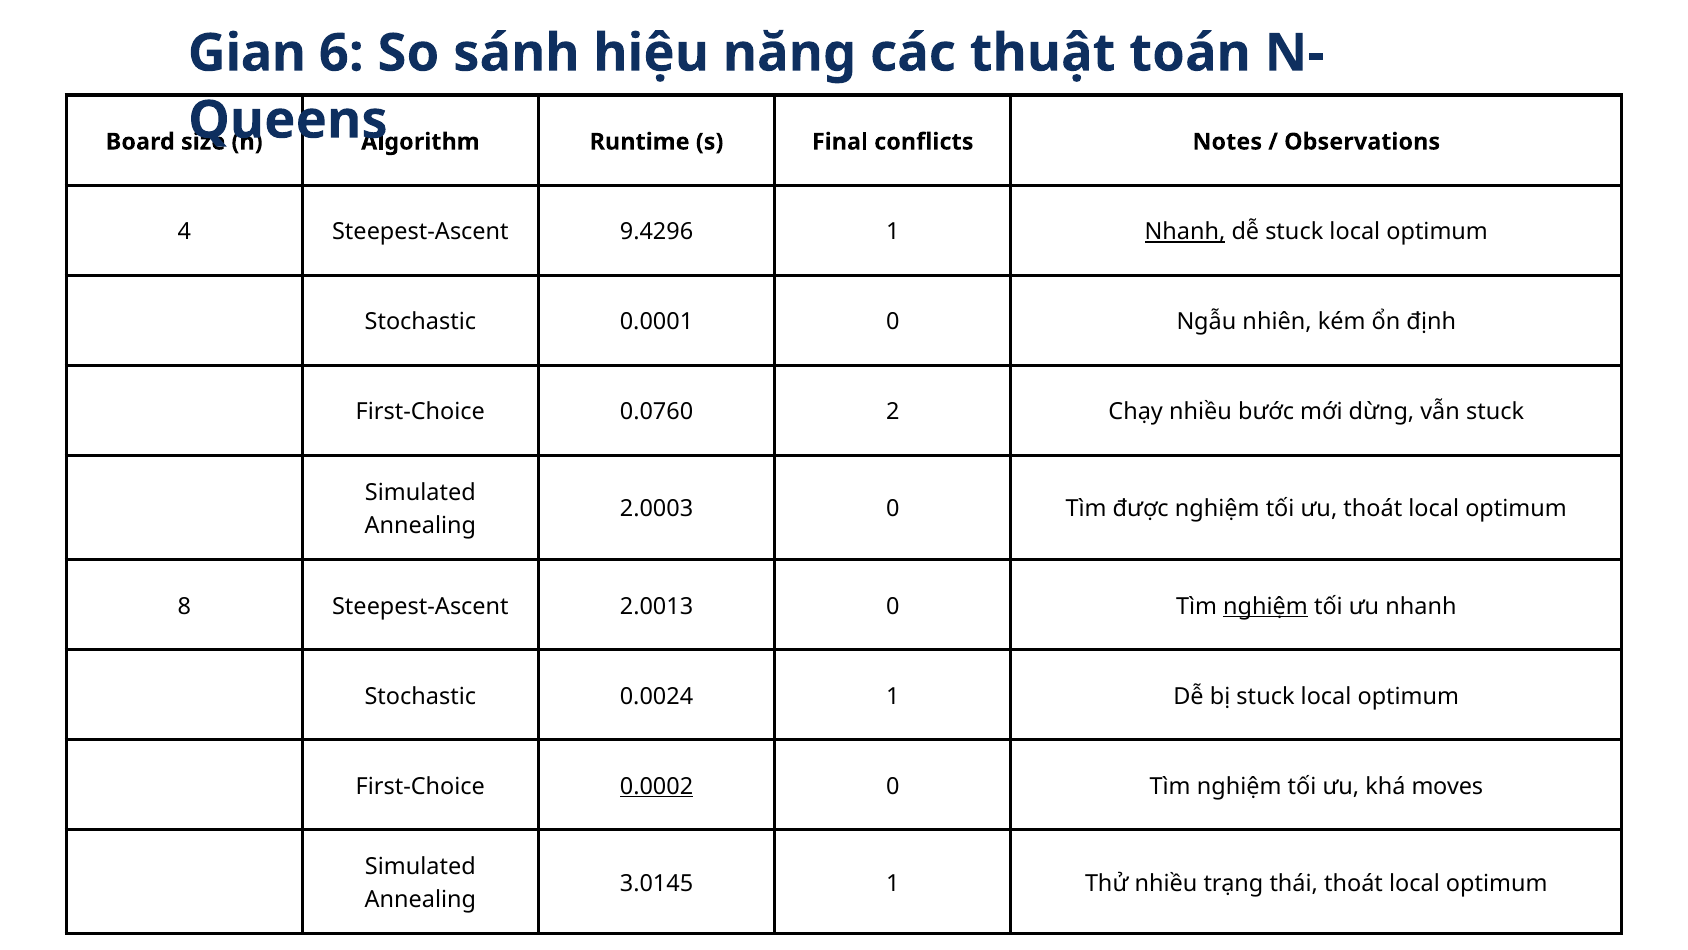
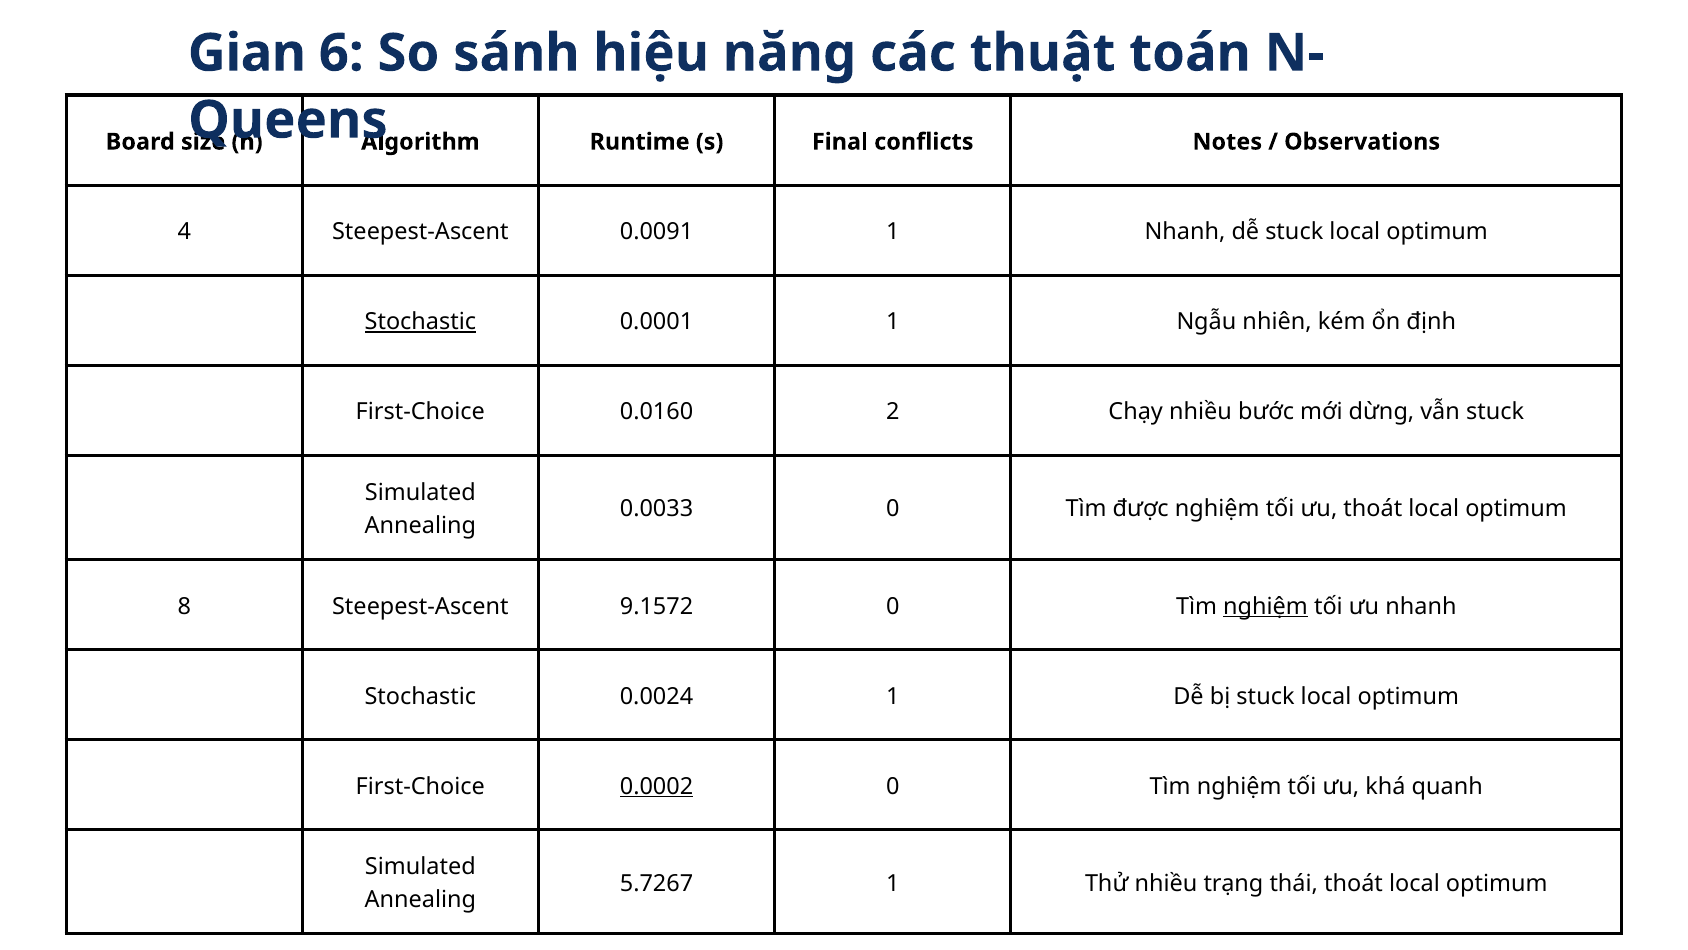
9.4296: 9.4296 -> 0.0091
Nhanh at (1185, 232) underline: present -> none
Stochastic at (420, 322) underline: none -> present
0.0001 0: 0 -> 1
0.0760: 0.0760 -> 0.0160
2.0003: 2.0003 -> 0.0033
2.0013: 2.0013 -> 9.1572
moves: moves -> quanh
3.0145: 3.0145 -> 5.7267
